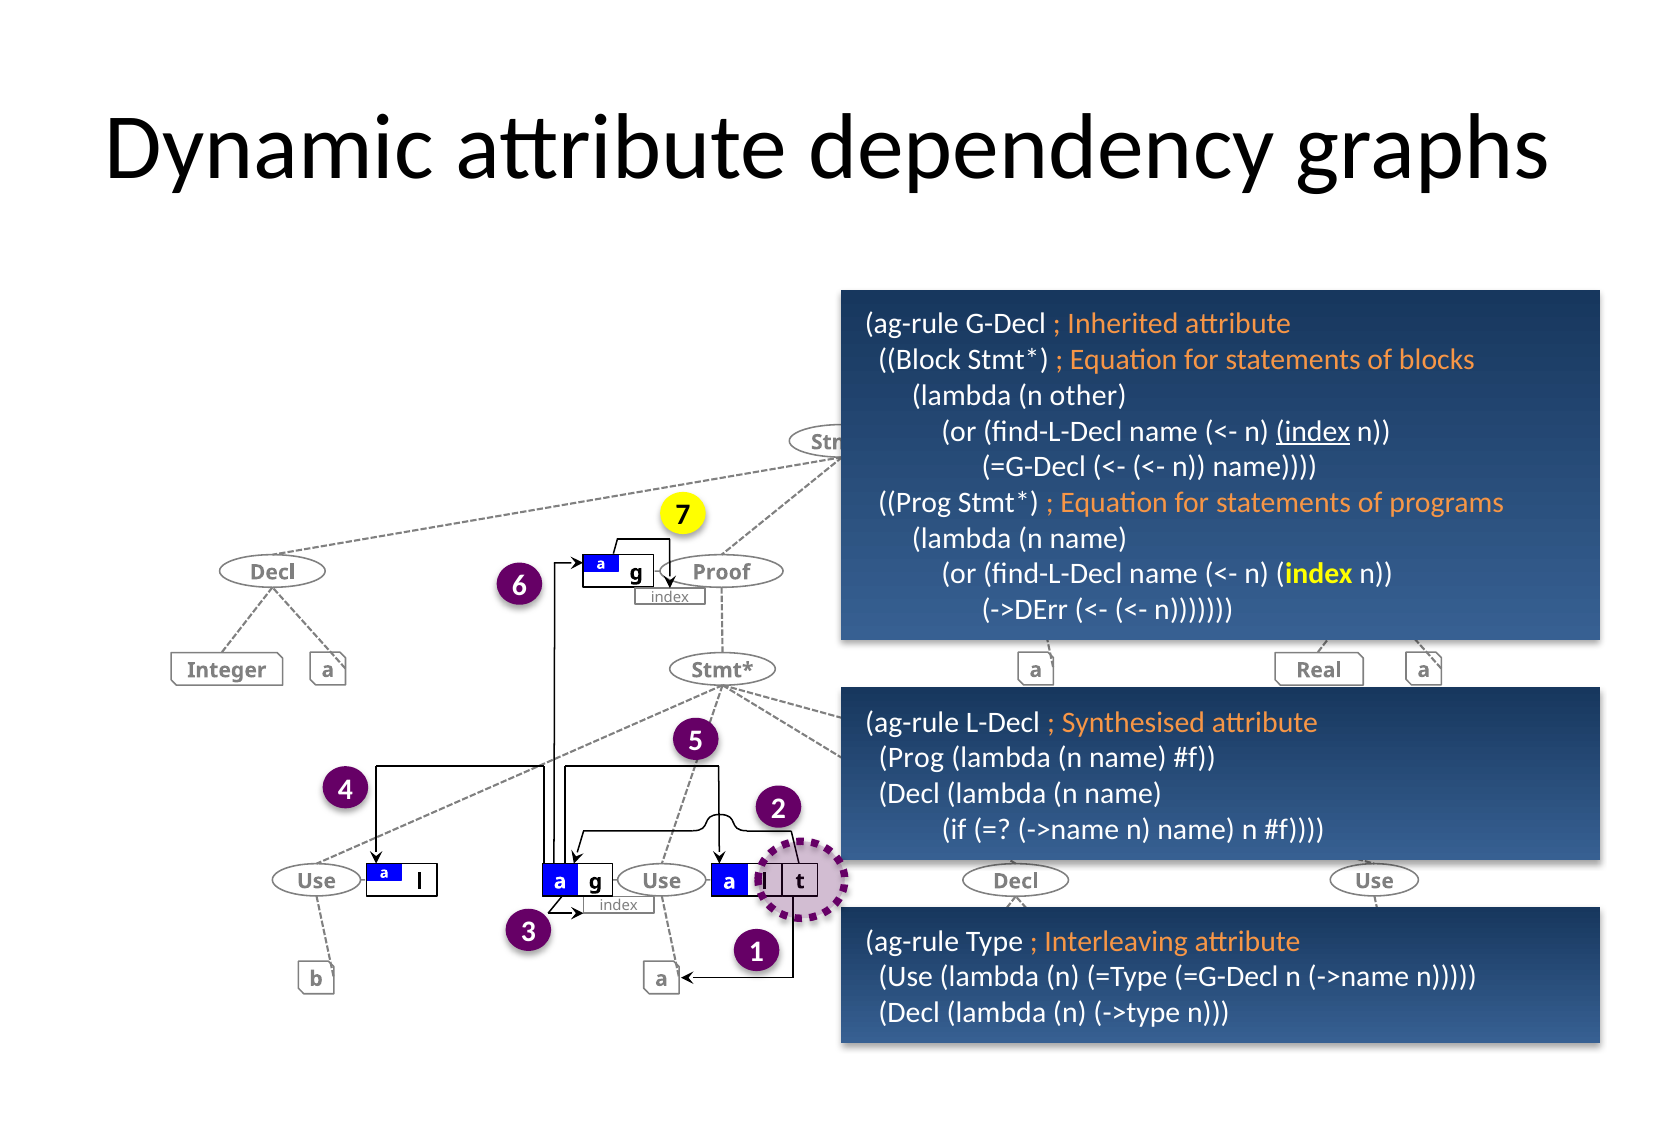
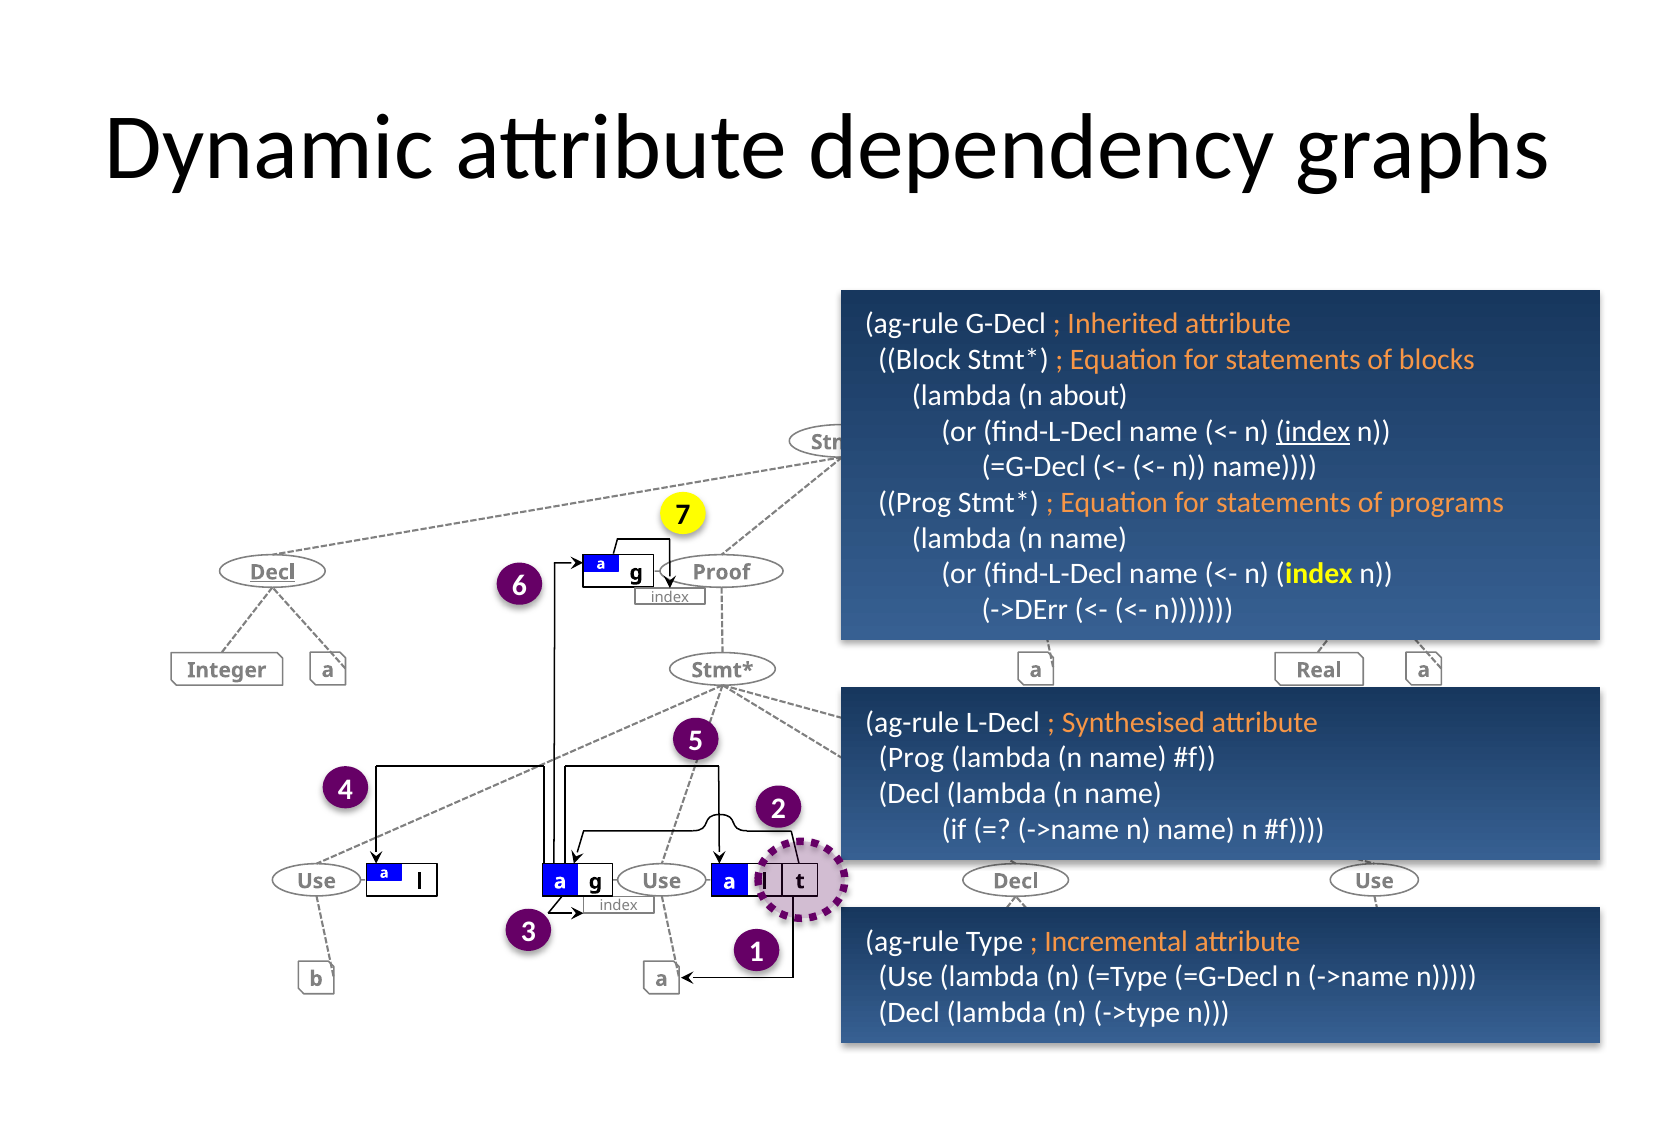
other: other -> about
Decl at (272, 572) underline: none -> present
Interleaving: Interleaving -> Incremental
